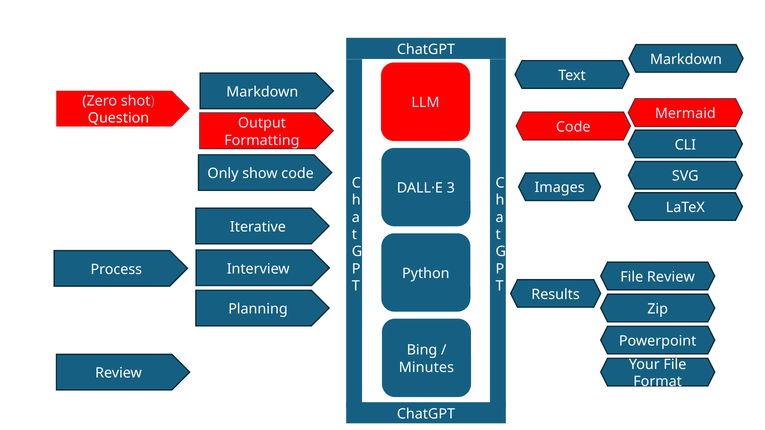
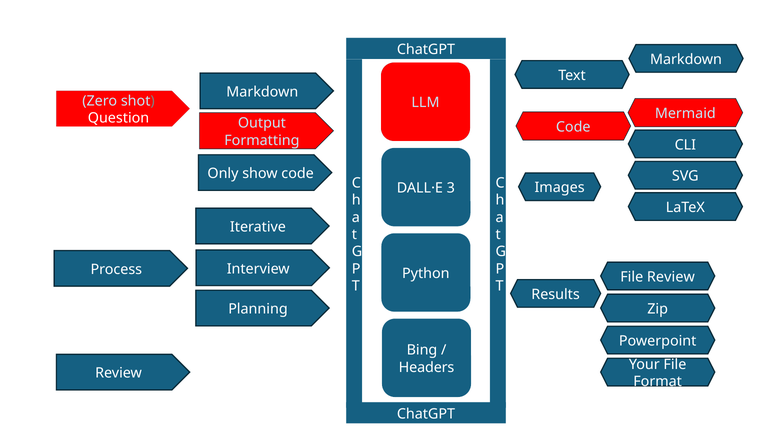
Minutes: Minutes -> Headers
